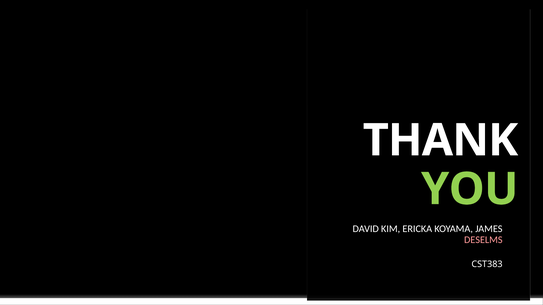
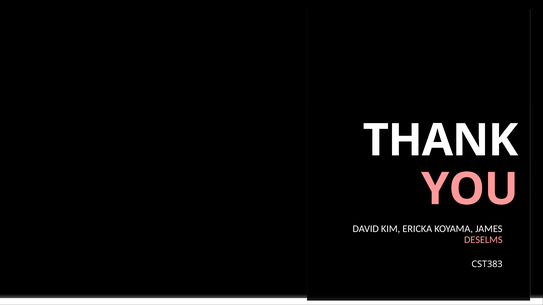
YOU colour: light green -> pink
